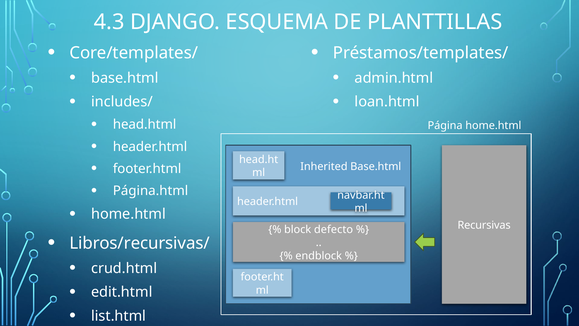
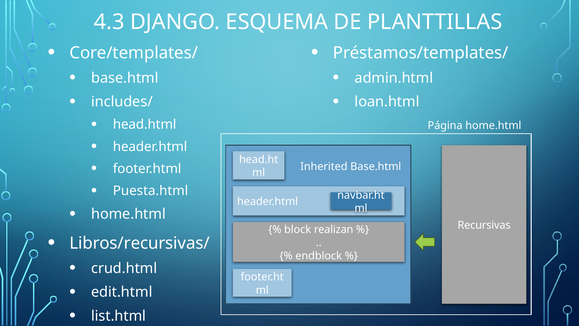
Página.html: Página.html -> Puesta.html
defecto: defecto -> realizan
